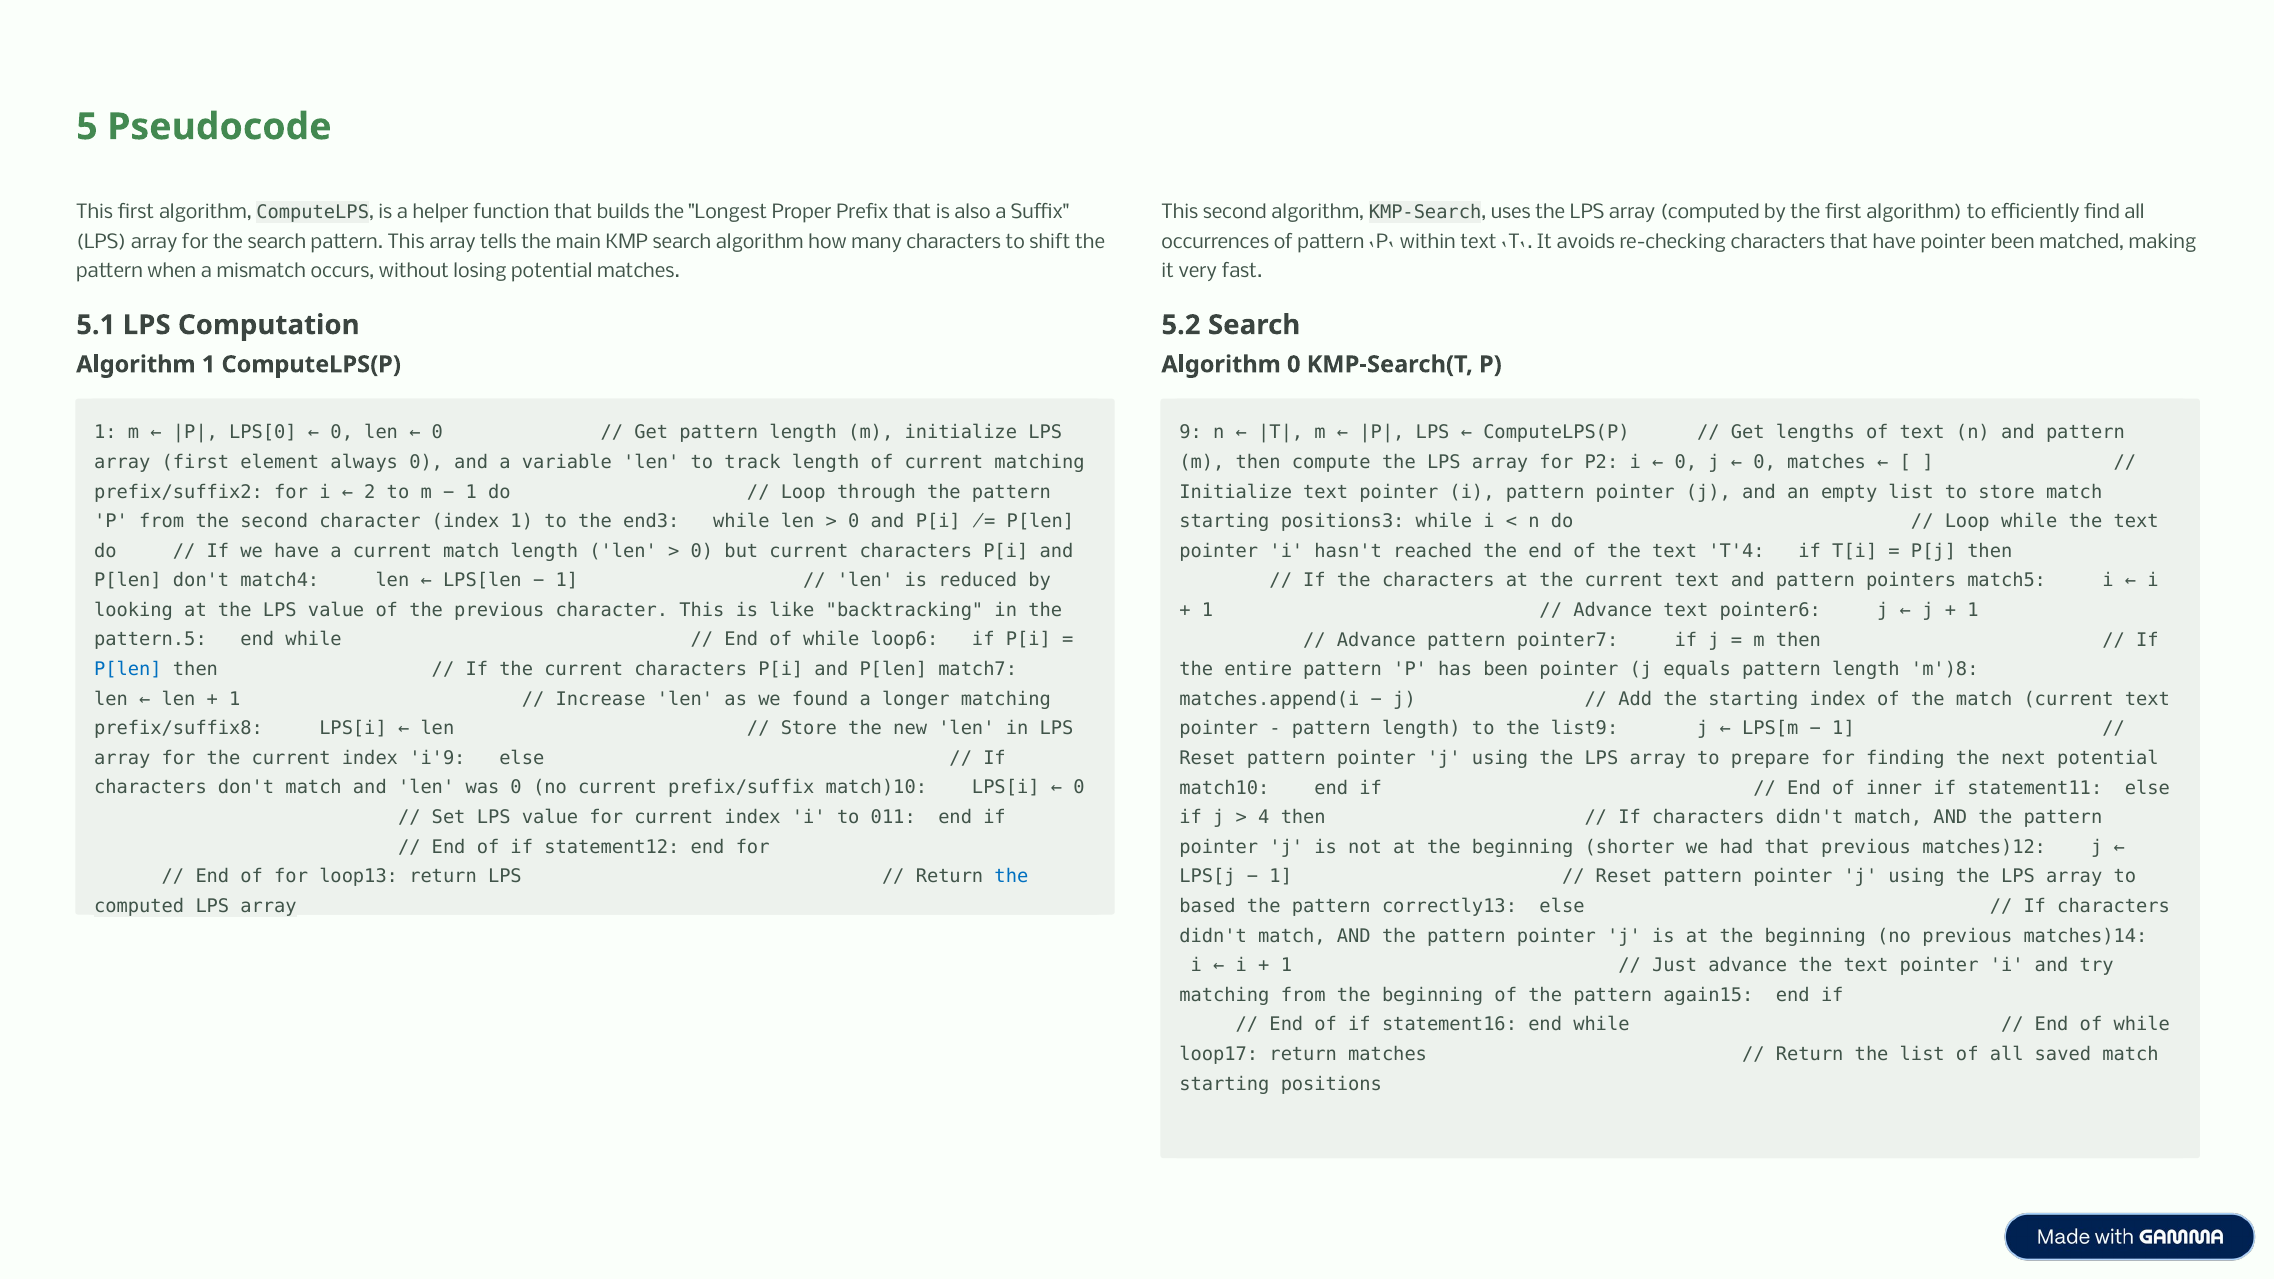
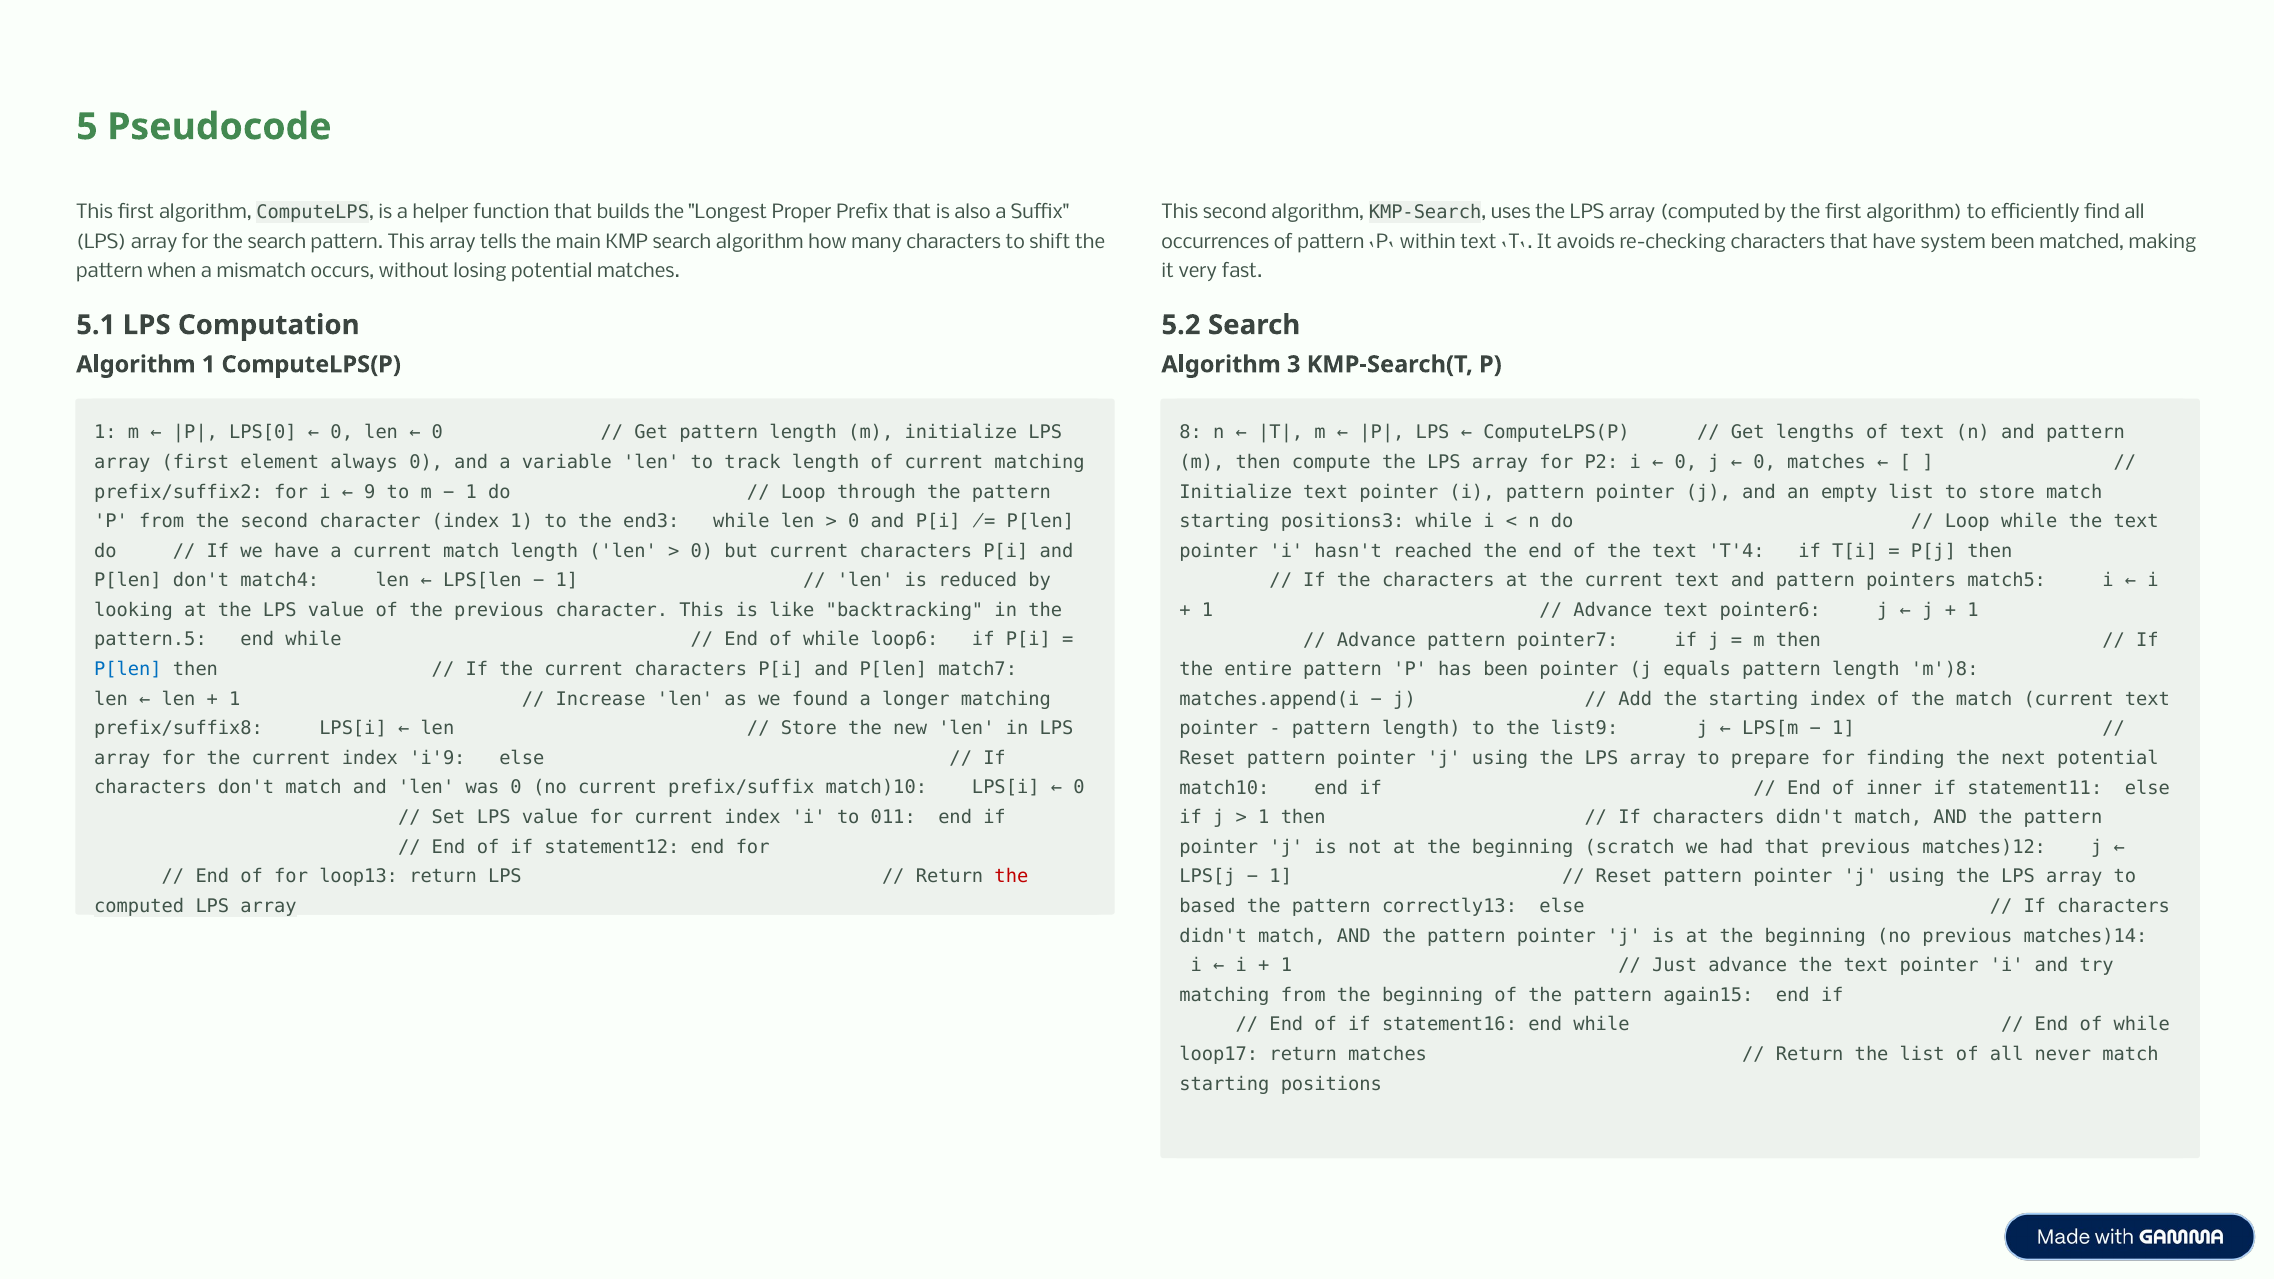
have pointer: pointer -> system
Algorithm 0: 0 -> 3
9: 9 -> 8
2: 2 -> 9
4 at (1264, 818): 4 -> 1
shorter: shorter -> scratch
the at (1011, 877) colour: blue -> red
saved: saved -> never
